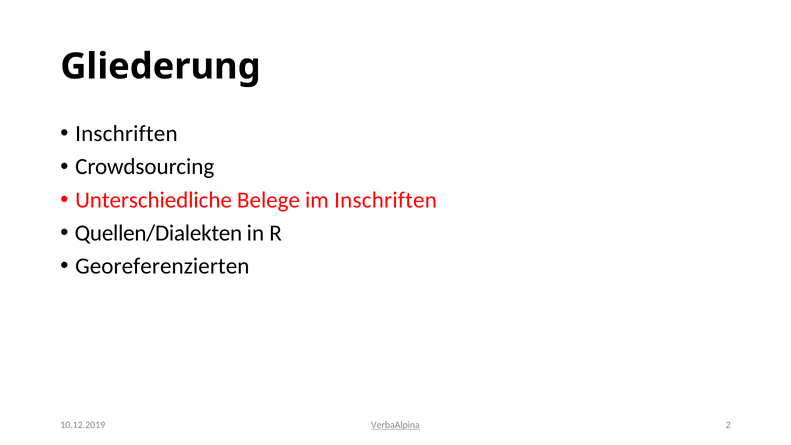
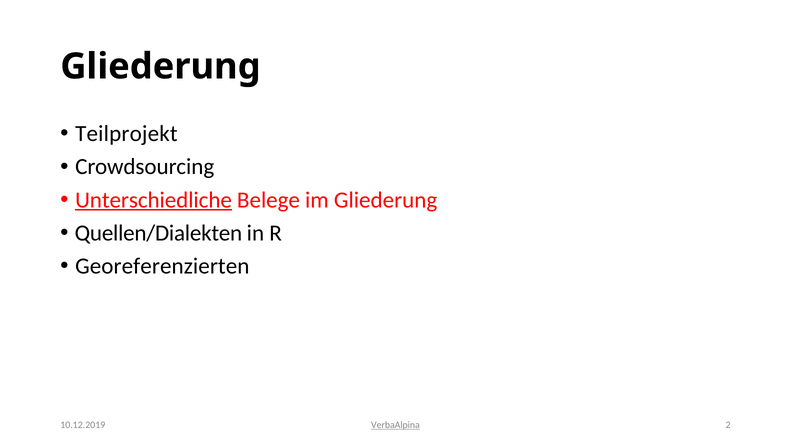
Inschriften at (126, 134): Inschriften -> Teilprojekt
Unterschiedliche underline: none -> present
im Inschriften: Inschriften -> Gliederung
